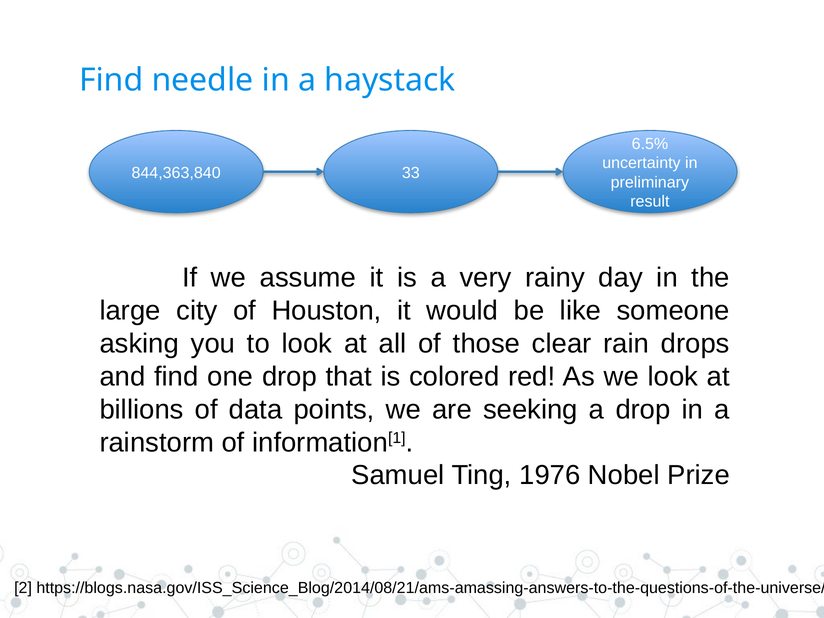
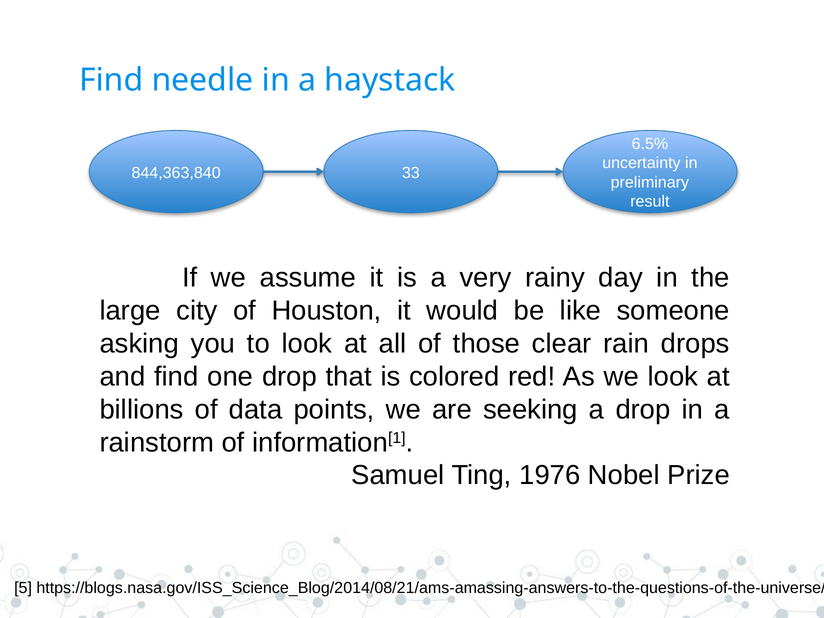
2: 2 -> 5
